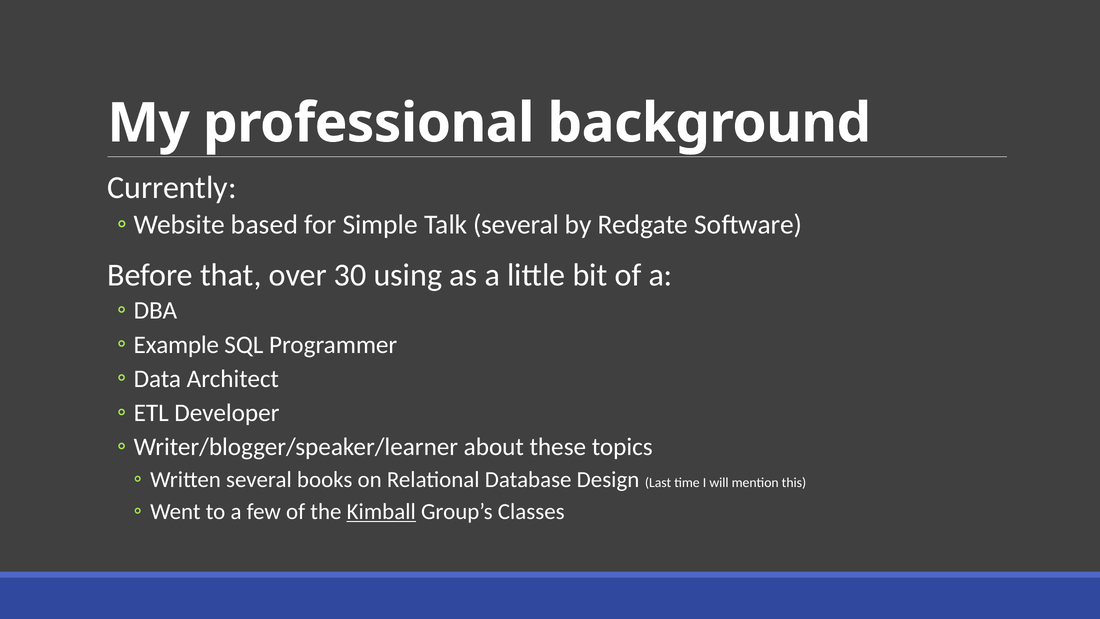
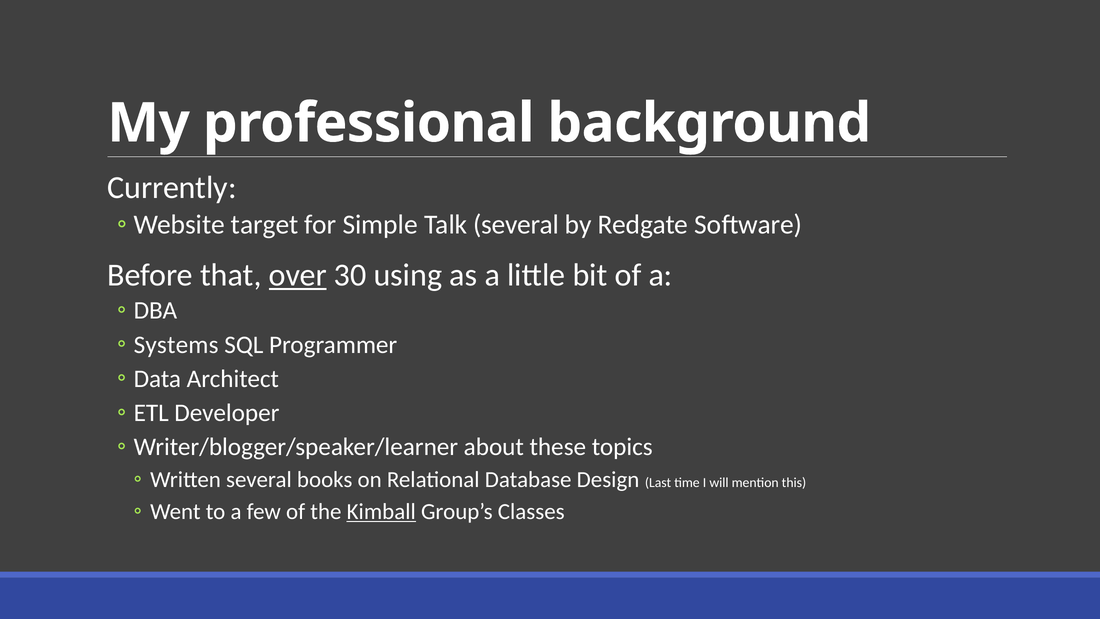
based: based -> target
over underline: none -> present
Example: Example -> Systems
